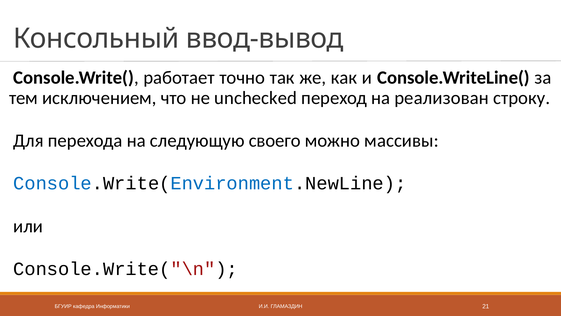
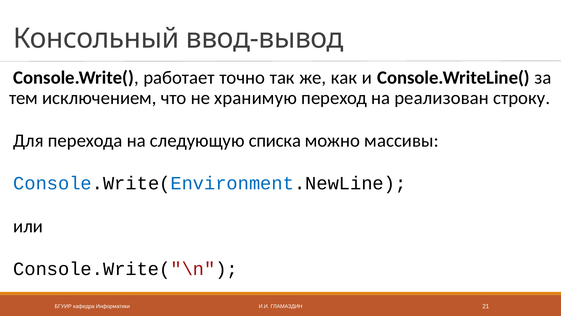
unchecked: unchecked -> хранимую
своего: своего -> списка
